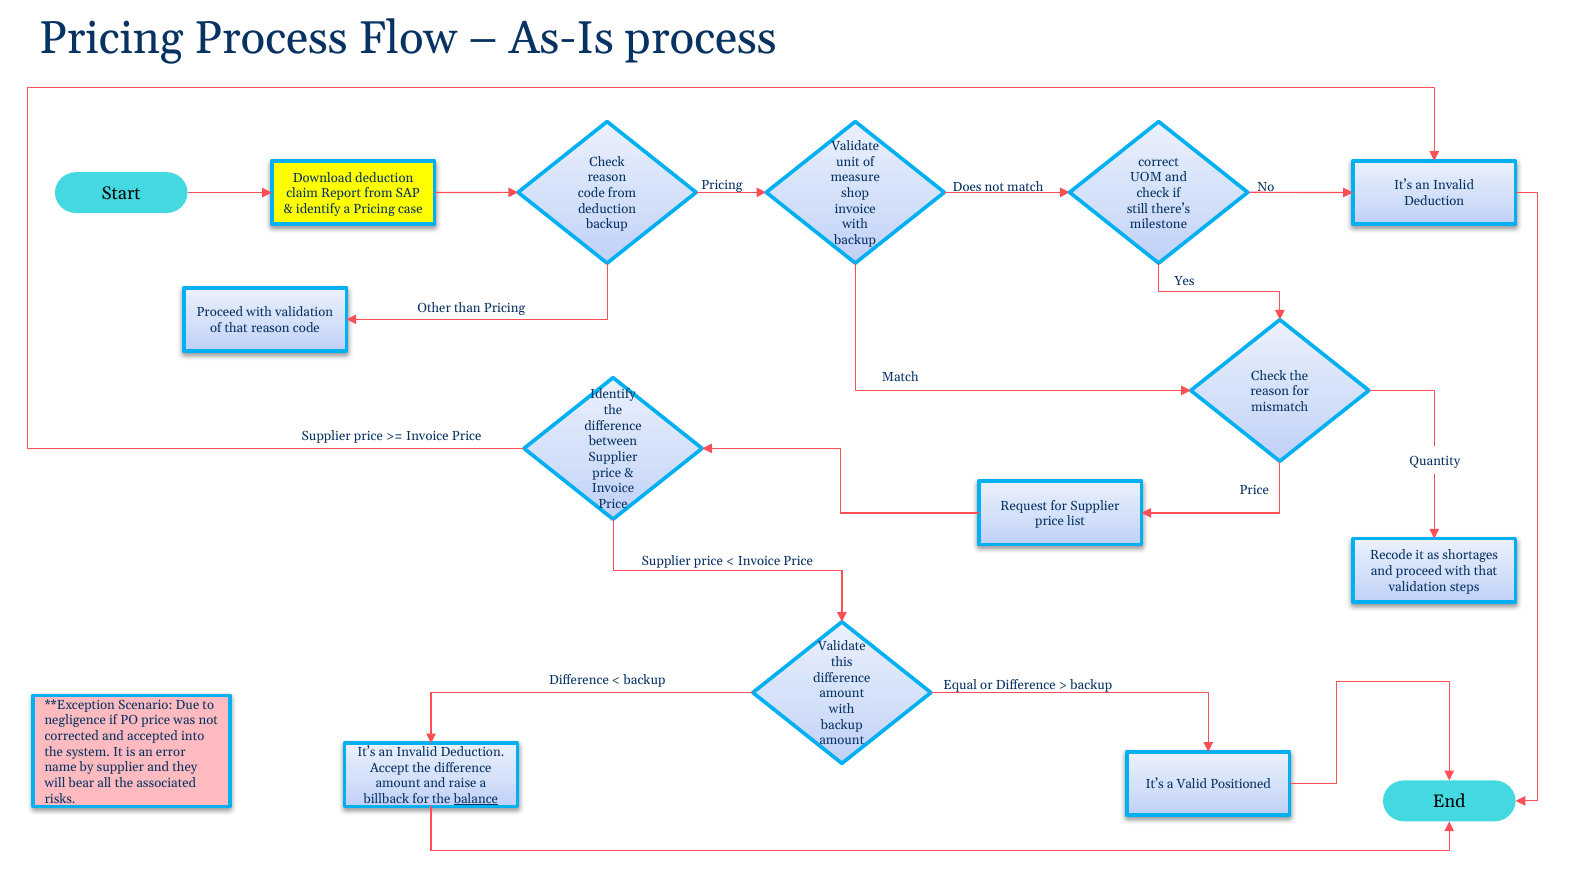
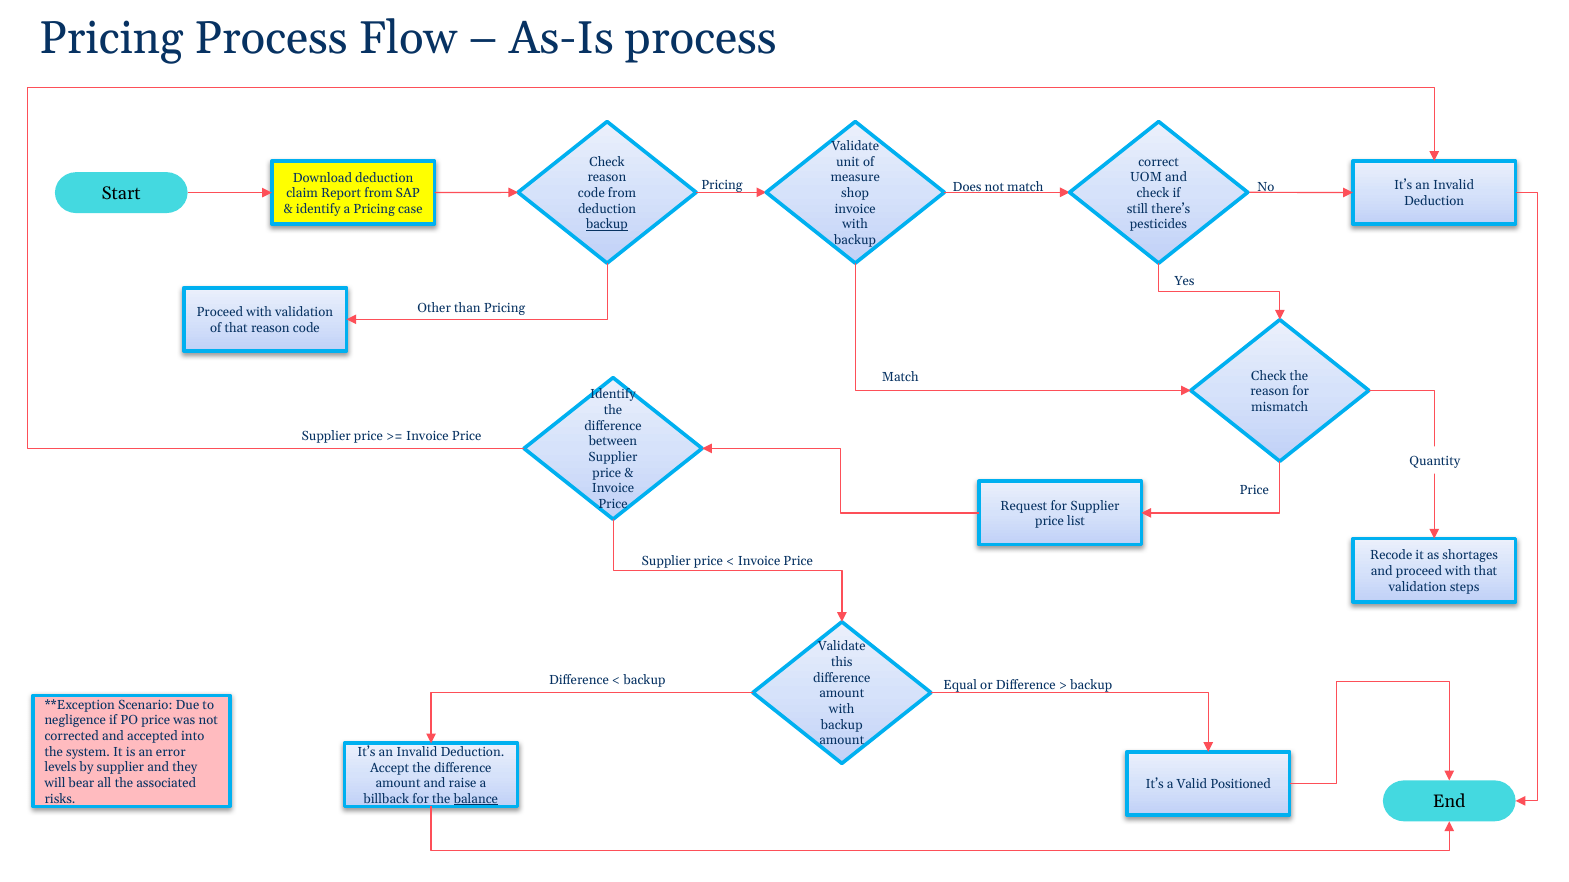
backup at (607, 225) underline: none -> present
milestone: milestone -> pesticides
name: name -> levels
